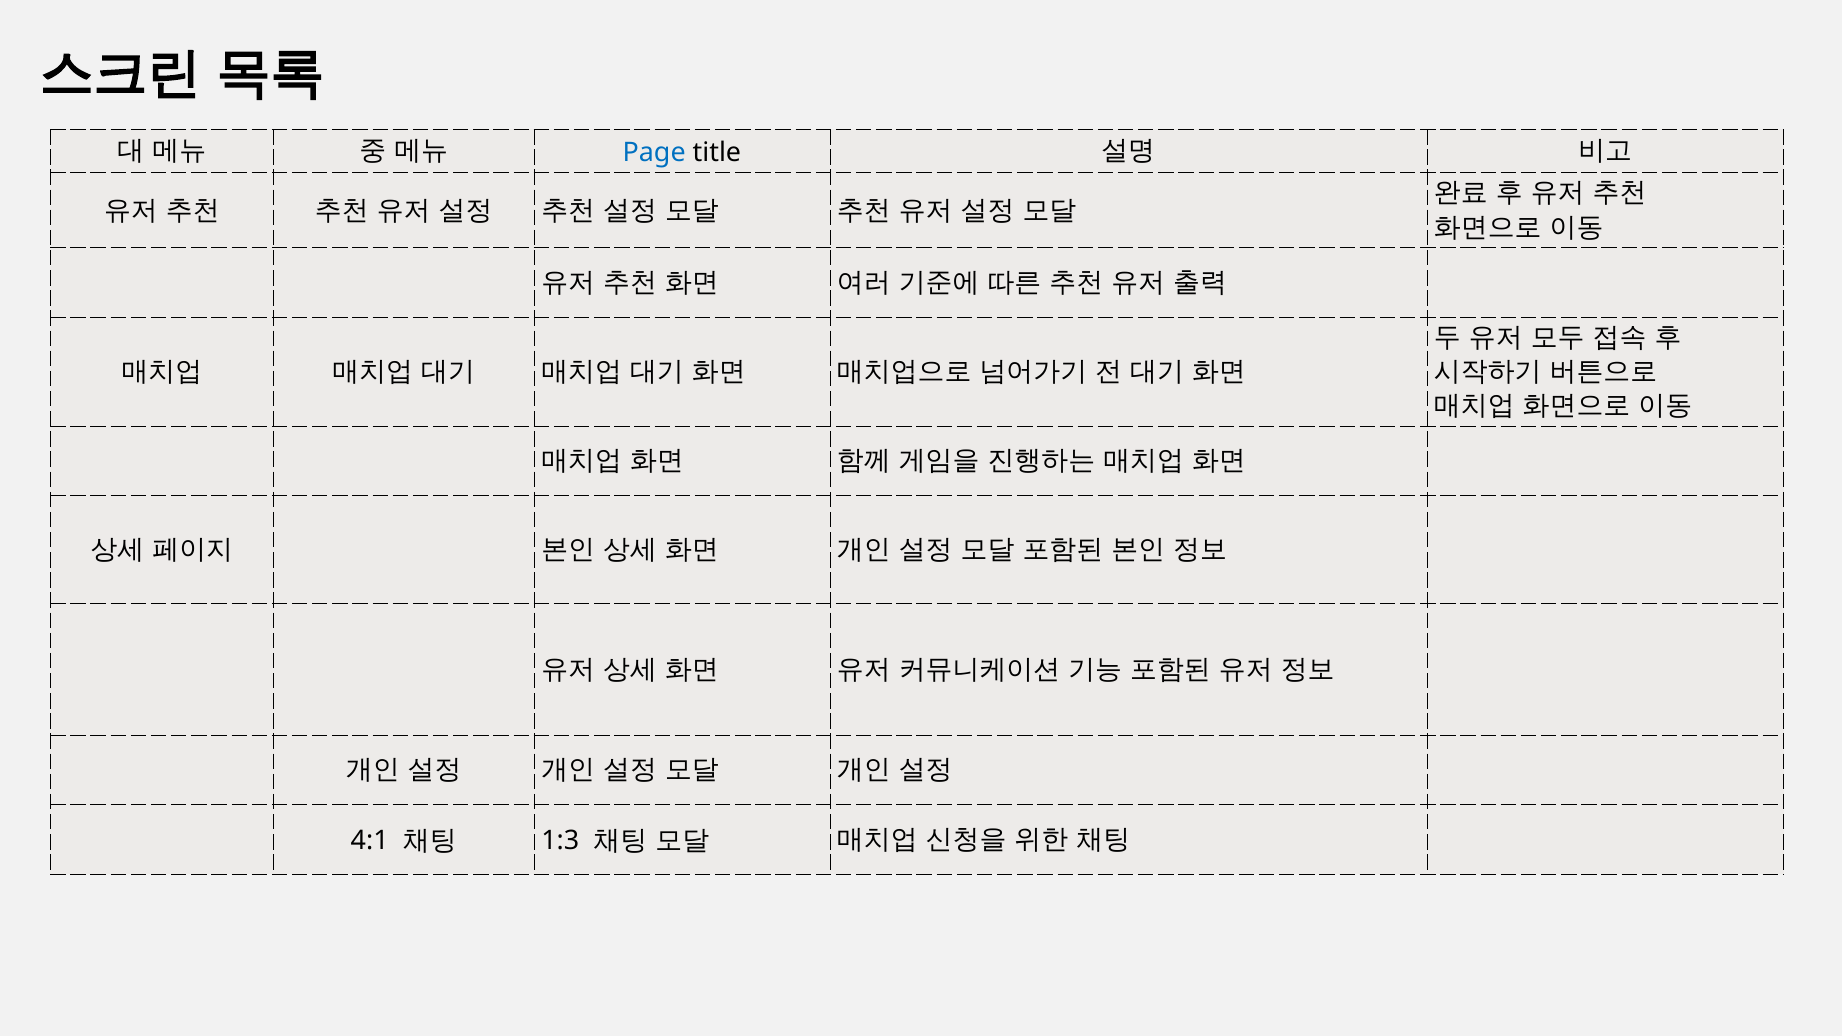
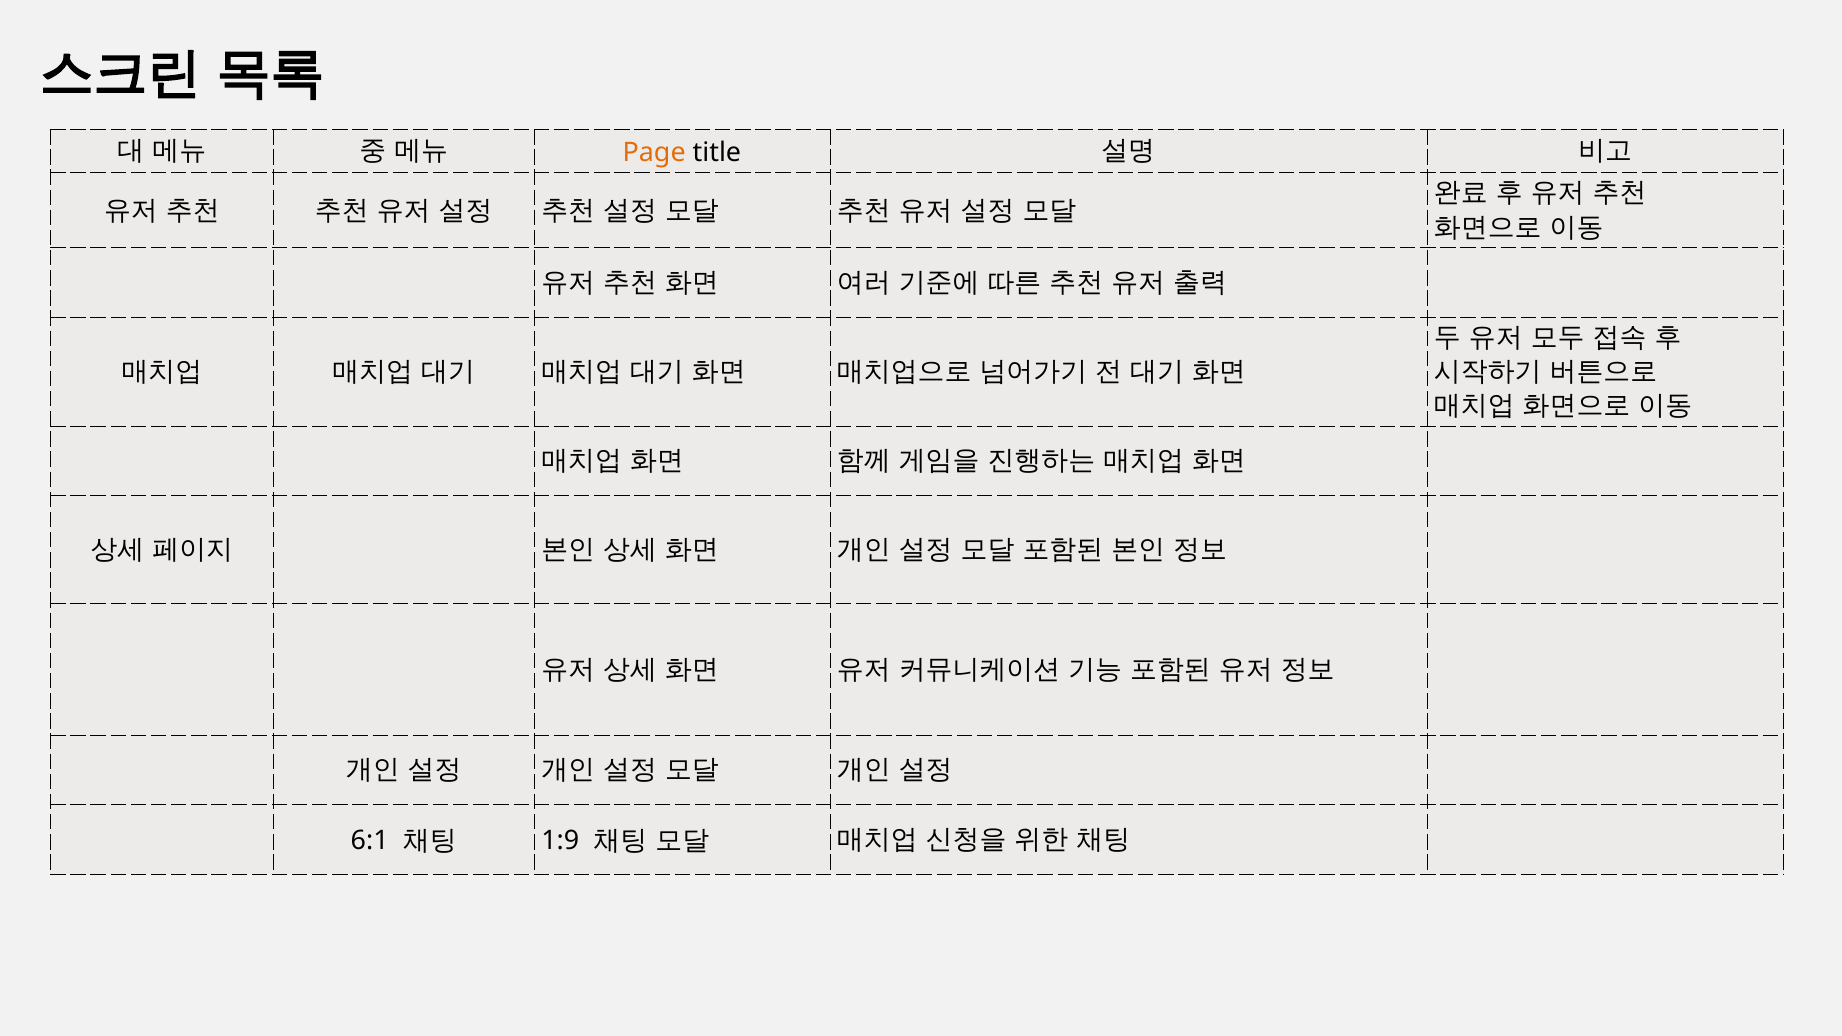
Page colour: blue -> orange
4:1: 4:1 -> 6:1
1:3: 1:3 -> 1:9
